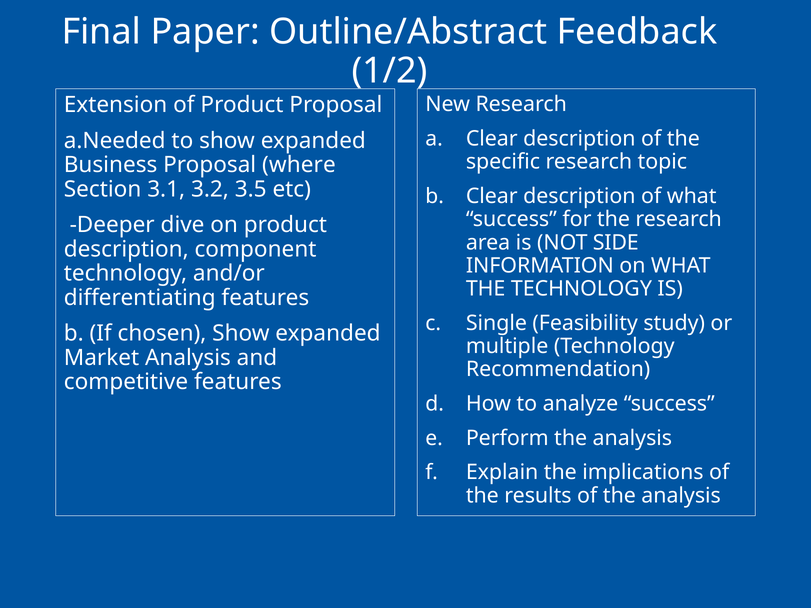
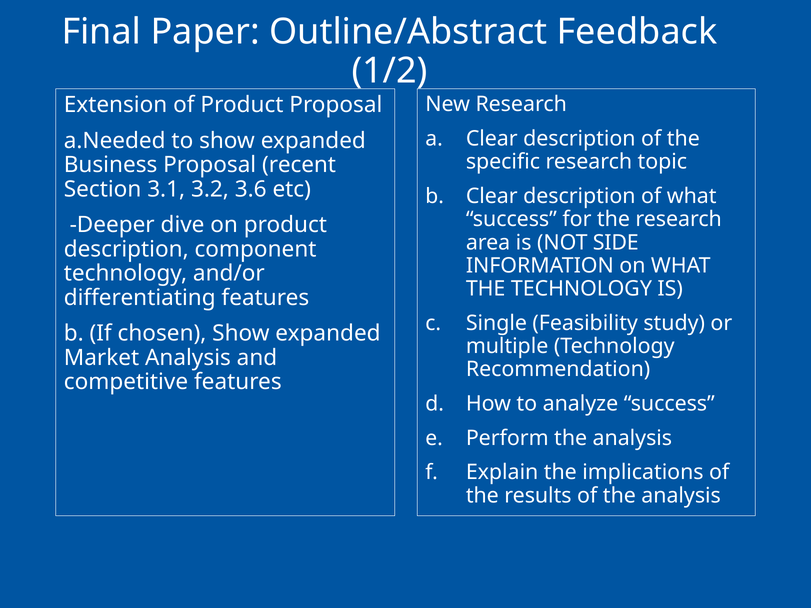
where: where -> recent
3.5: 3.5 -> 3.6
